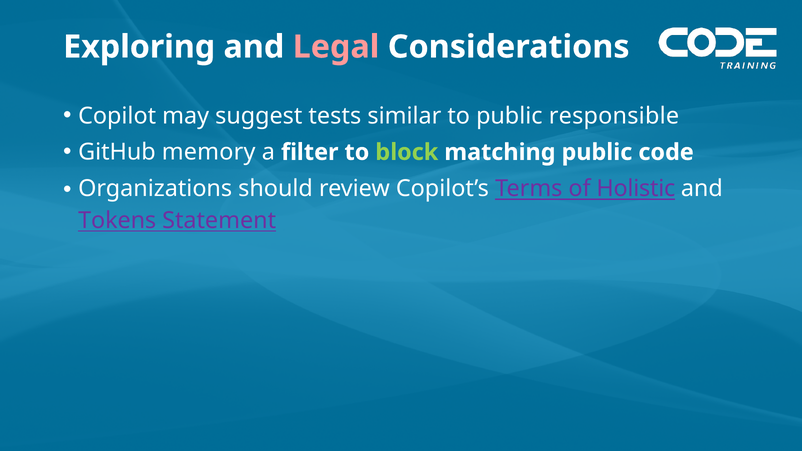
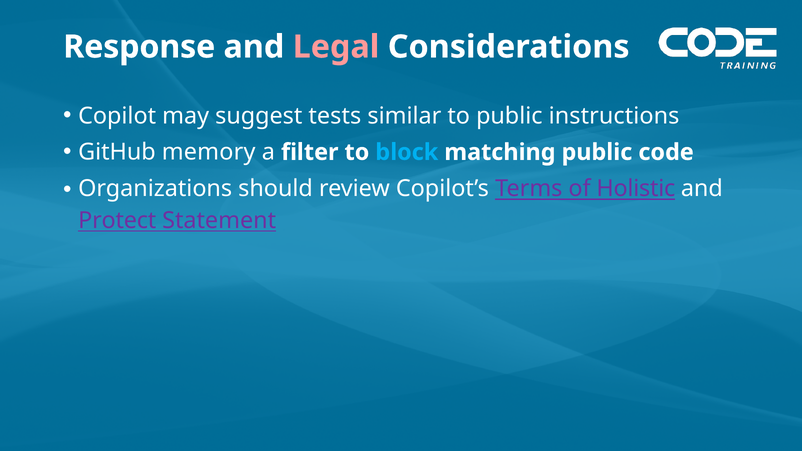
Exploring: Exploring -> Response
responsible: responsible -> instructions
block colour: light green -> light blue
Tokens: Tokens -> Protect
